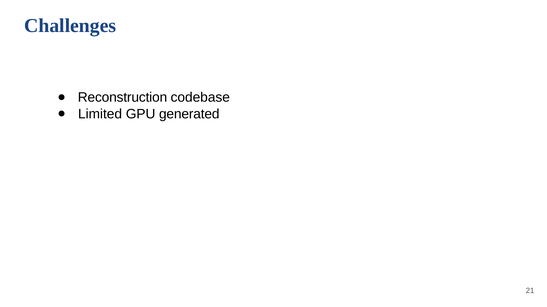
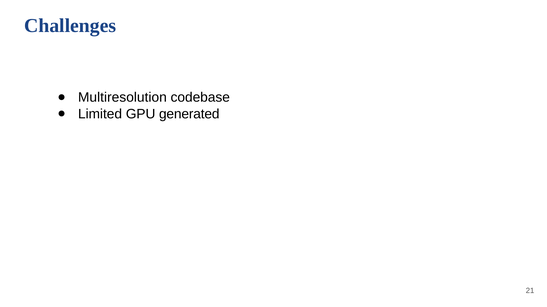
Reconstruction: Reconstruction -> Multiresolution
